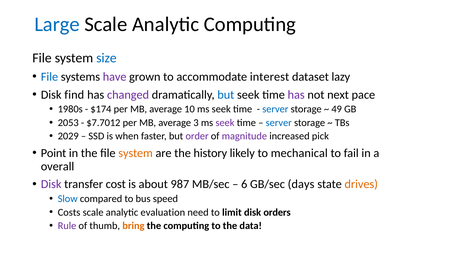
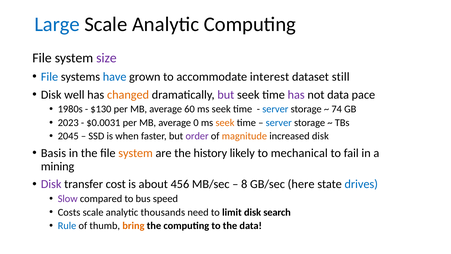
size colour: blue -> purple
have colour: purple -> blue
lazy: lazy -> still
find: find -> well
changed colour: purple -> orange
but at (226, 95) colour: blue -> purple
not next: next -> data
$174: $174 -> $130
10: 10 -> 60
49: 49 -> 74
2053: 2053 -> 2023
$7.7012: $7.7012 -> $0.0031
3: 3 -> 0
seek at (225, 123) colour: purple -> orange
2029: 2029 -> 2045
magnitude colour: purple -> orange
increased pick: pick -> disk
Point: Point -> Basis
overall: overall -> mining
987: 987 -> 456
6: 6 -> 8
days: days -> here
drives colour: orange -> blue
Slow colour: blue -> purple
evaluation: evaluation -> thousands
orders: orders -> search
Rule colour: purple -> blue
